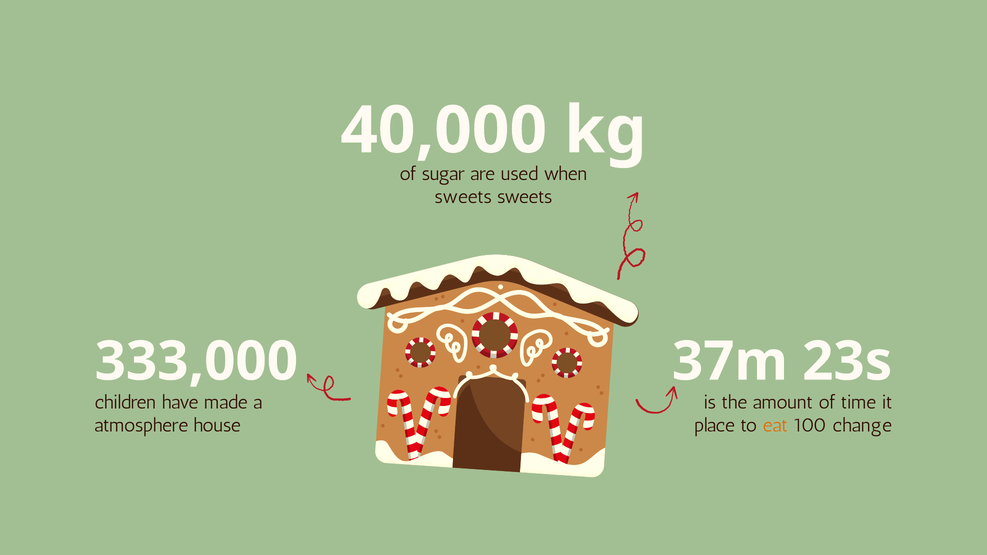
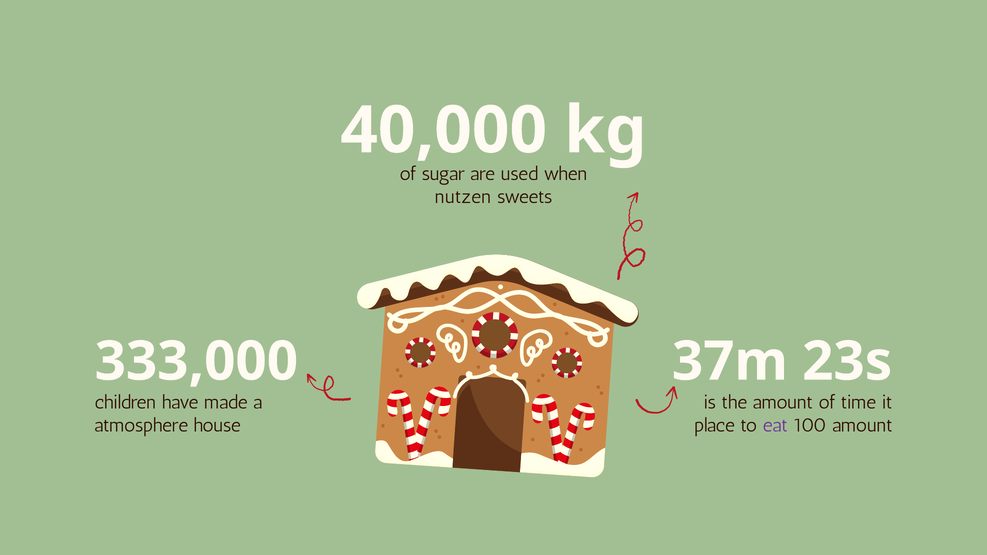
sweets at (463, 197): sweets -> nutzen
eat colour: orange -> purple
100 change: change -> amount
